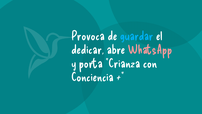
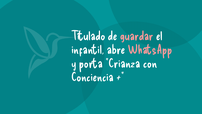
Provoca: Provoca -> Titulado
guardar colour: light blue -> pink
dedicar: dedicar -> infantil
